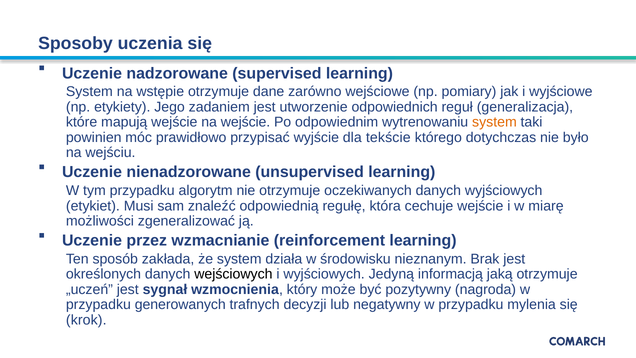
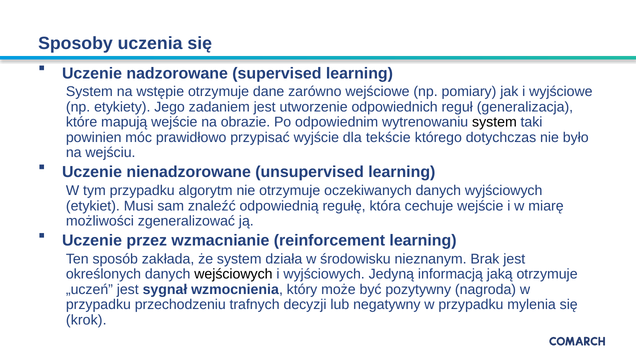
na wejście: wejście -> obrazie
system at (494, 122) colour: orange -> black
generowanych: generowanych -> przechodzeniu
